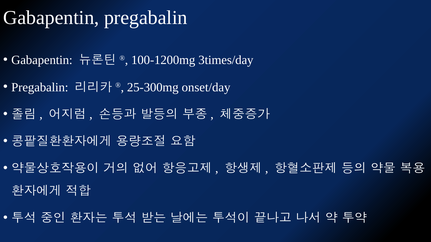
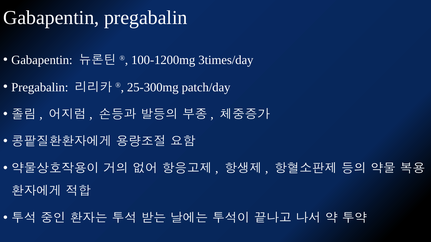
onset/day: onset/day -> patch/day
